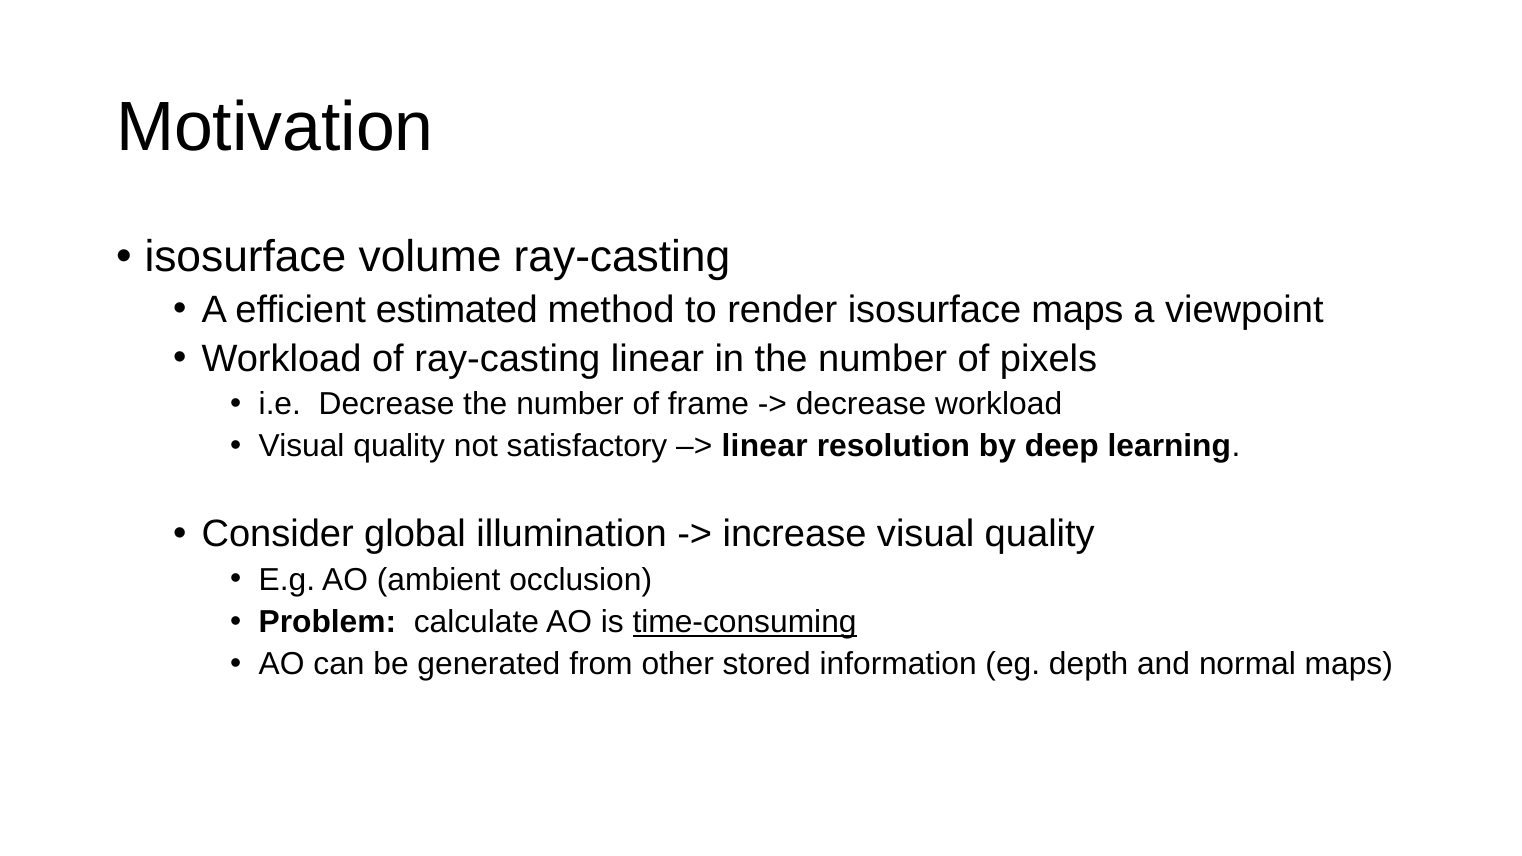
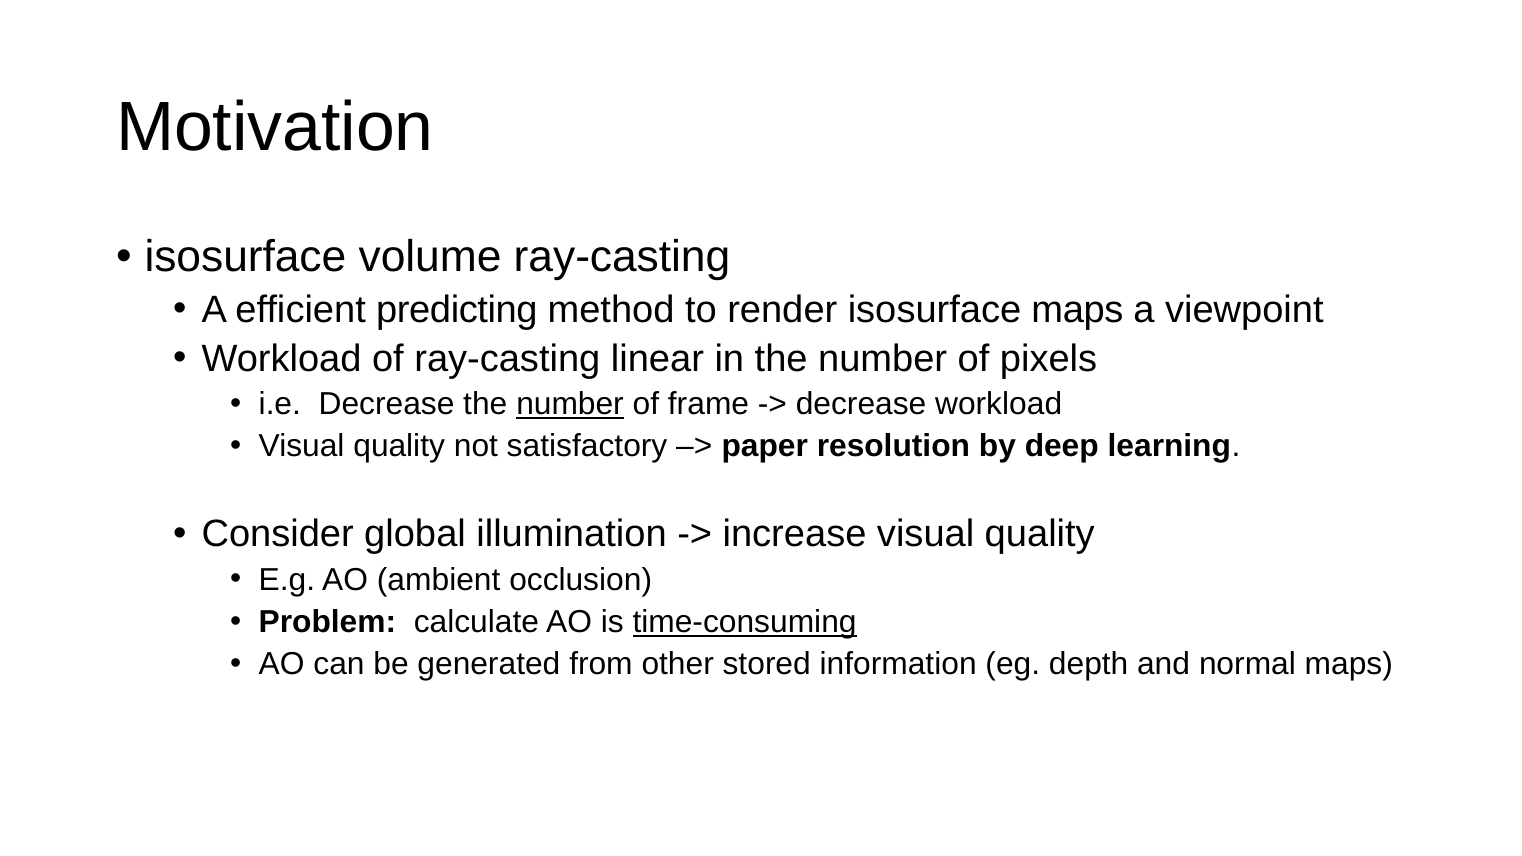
estimated: estimated -> predicting
number at (570, 404) underline: none -> present
linear at (765, 447): linear -> paper
